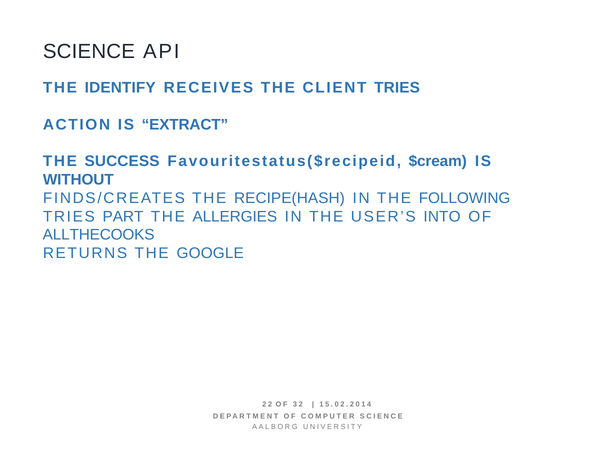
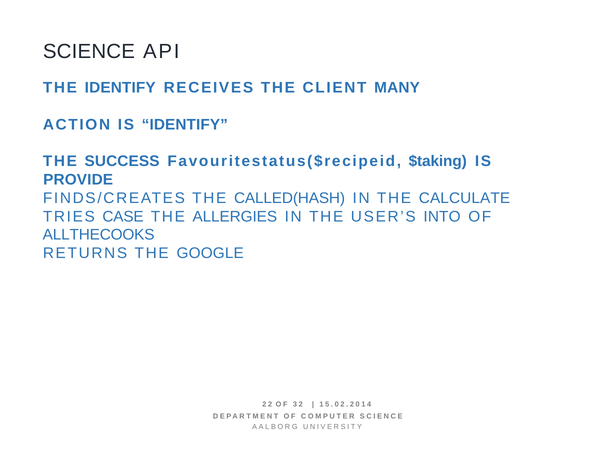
CLIENT TRIES: TRIES -> MANY
IS EXTRACT: EXTRACT -> IDENTIFY
$cream: $cream -> $taking
WITHOUT: WITHOUT -> PROVIDE
RECIPE(HASH: RECIPE(HASH -> CALLED(HASH
FOLLOWING: FOLLOWING -> CALCULATE
PART: PART -> CASE
